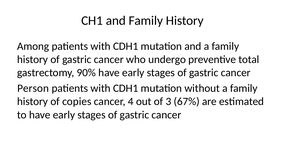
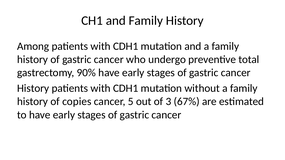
Person at (33, 88): Person -> History
4: 4 -> 5
